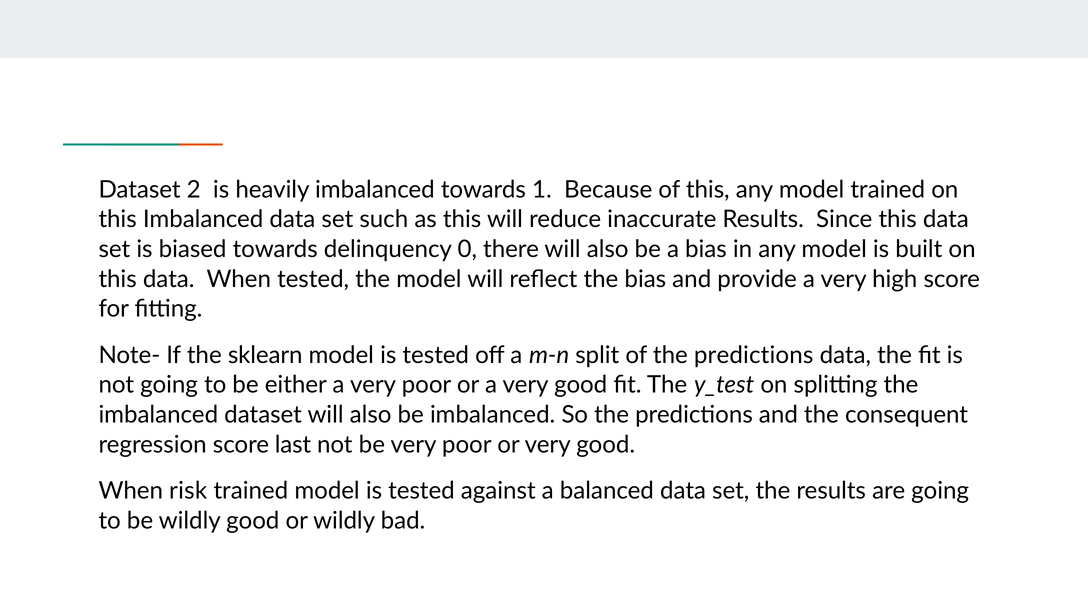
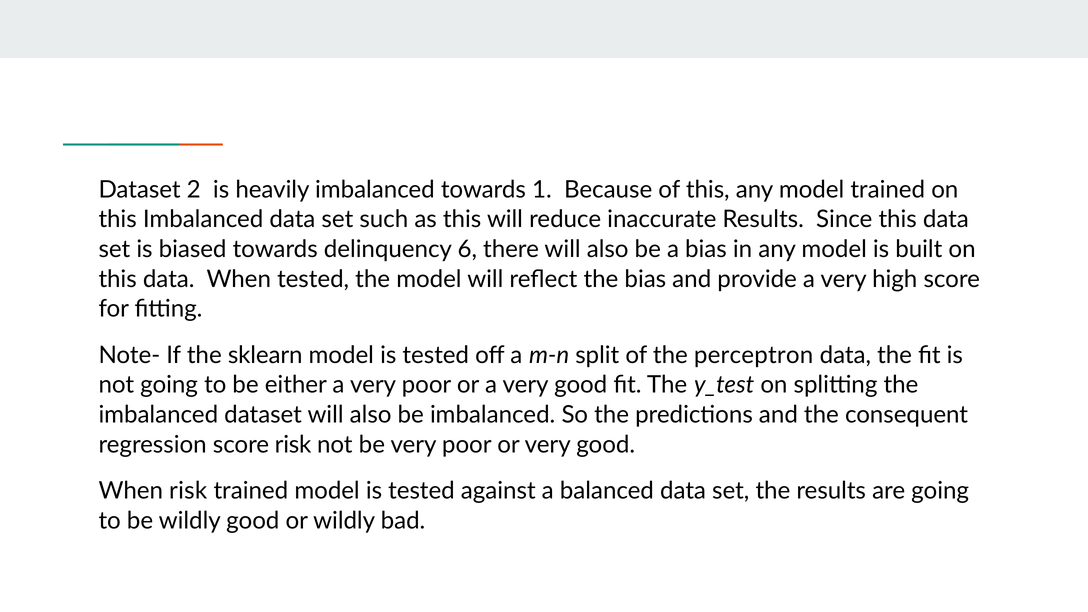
0: 0 -> 6
of the predictions: predictions -> perceptron
score last: last -> risk
